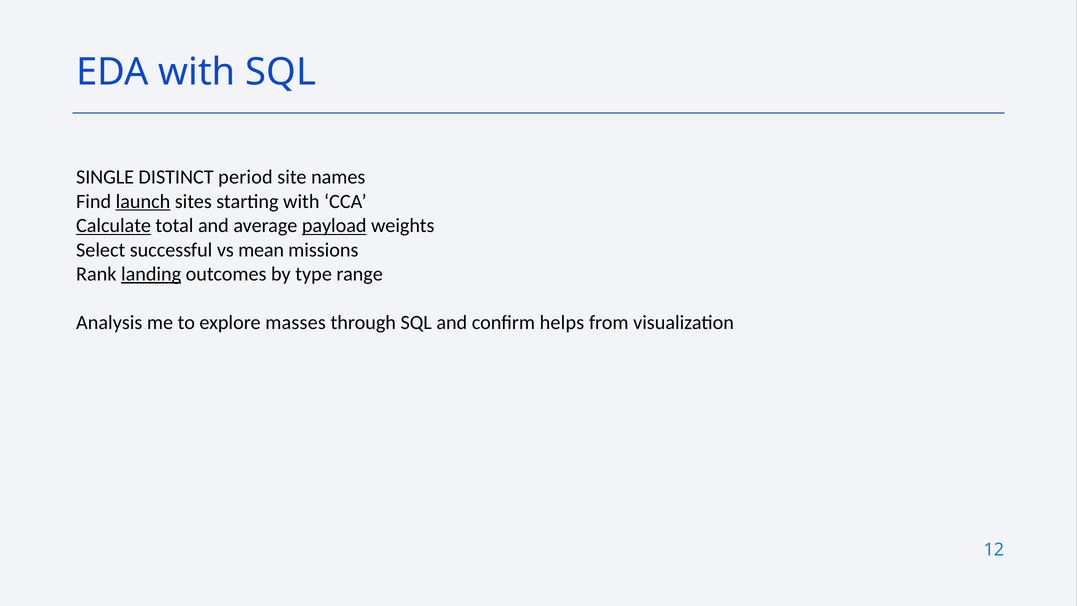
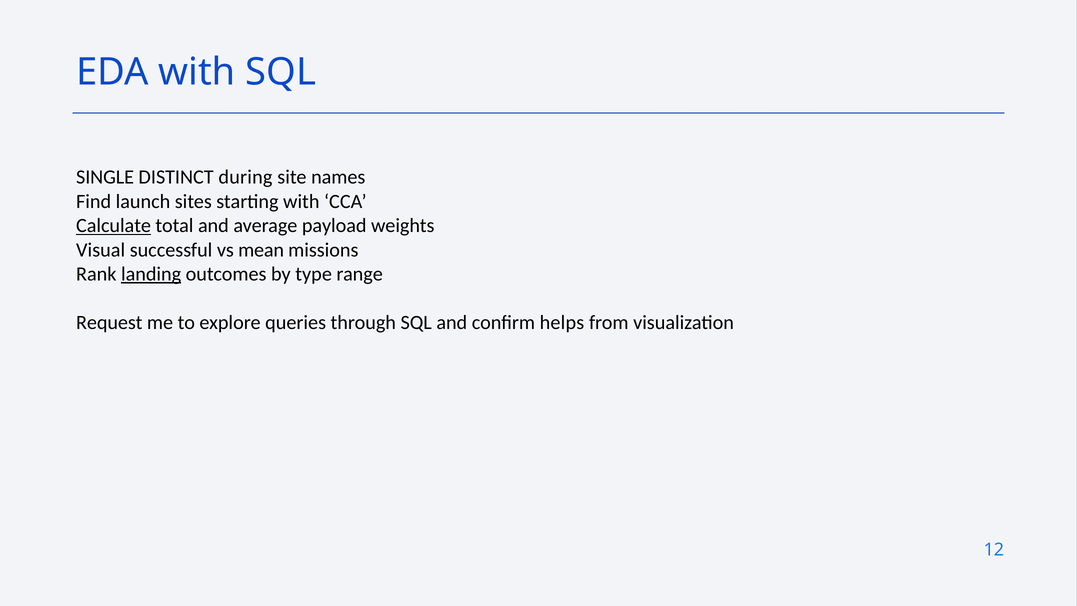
period: period -> during
launch underline: present -> none
payload underline: present -> none
Select: Select -> Visual
Analysis: Analysis -> Request
masses: masses -> queries
